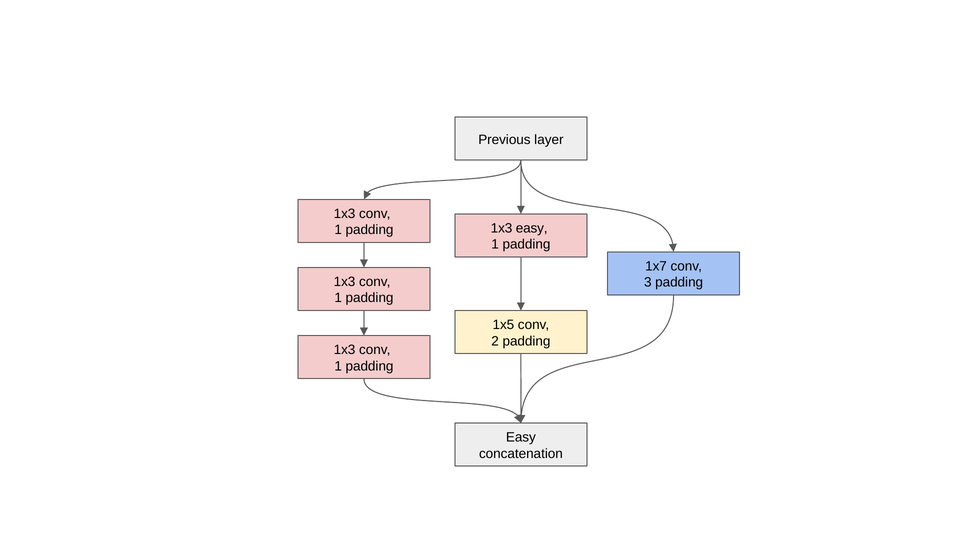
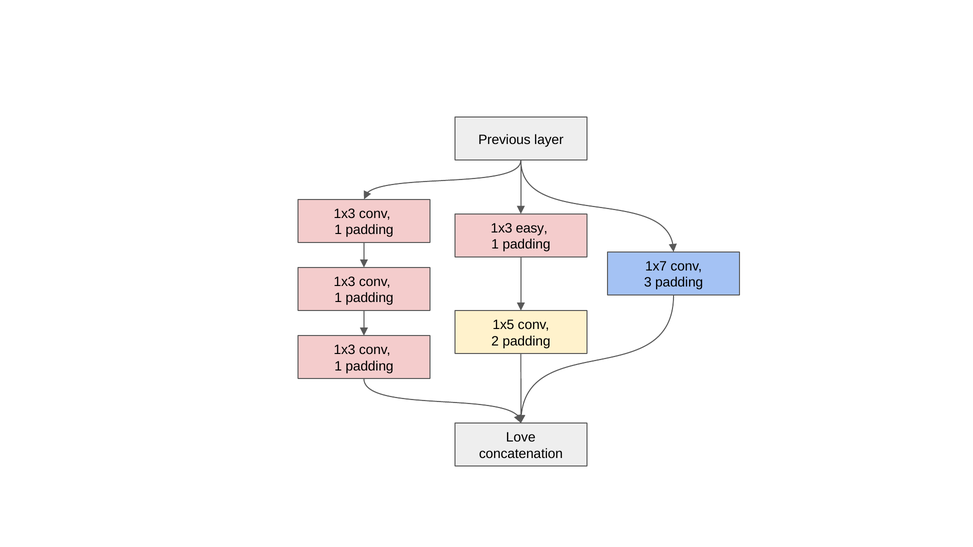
Easy at (521, 438): Easy -> Love
